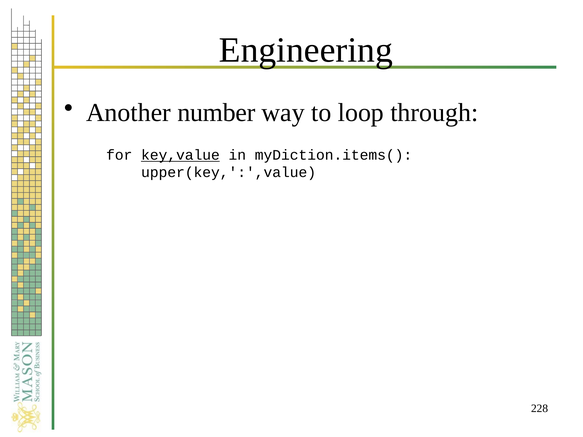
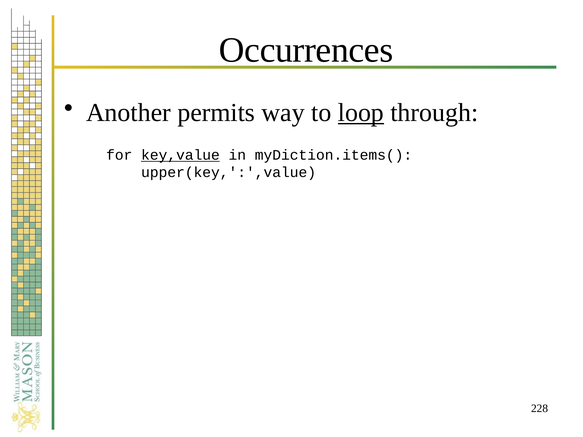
Engineering: Engineering -> Occurrences
number: number -> permits
loop underline: none -> present
